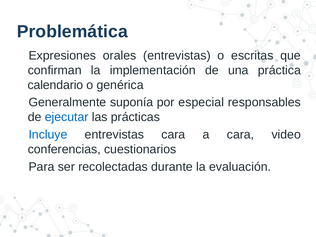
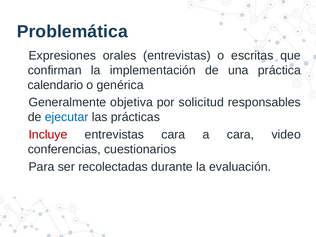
suponía: suponía -> objetiva
especial: especial -> solicitud
Incluye colour: blue -> red
